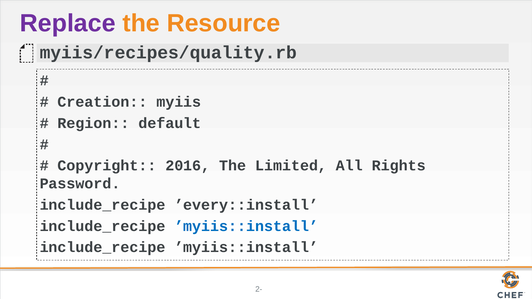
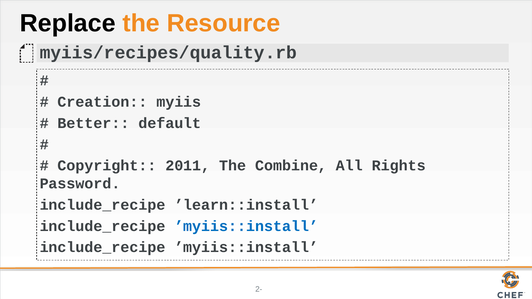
Replace colour: purple -> black
Region: Region -> Better
2016: 2016 -> 2011
Limited: Limited -> Combine
’every::install: ’every::install -> ’learn::install
